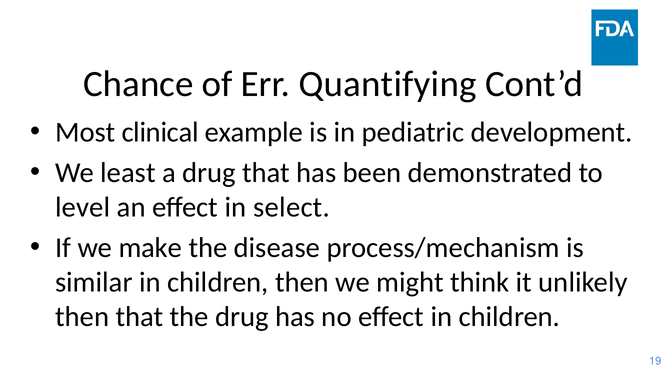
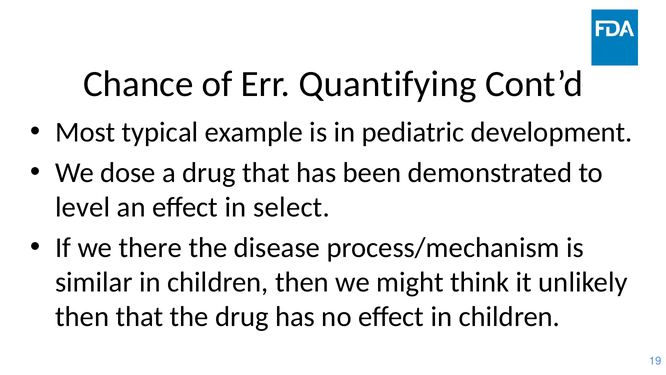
clinical: clinical -> typical
least: least -> dose
make: make -> there
